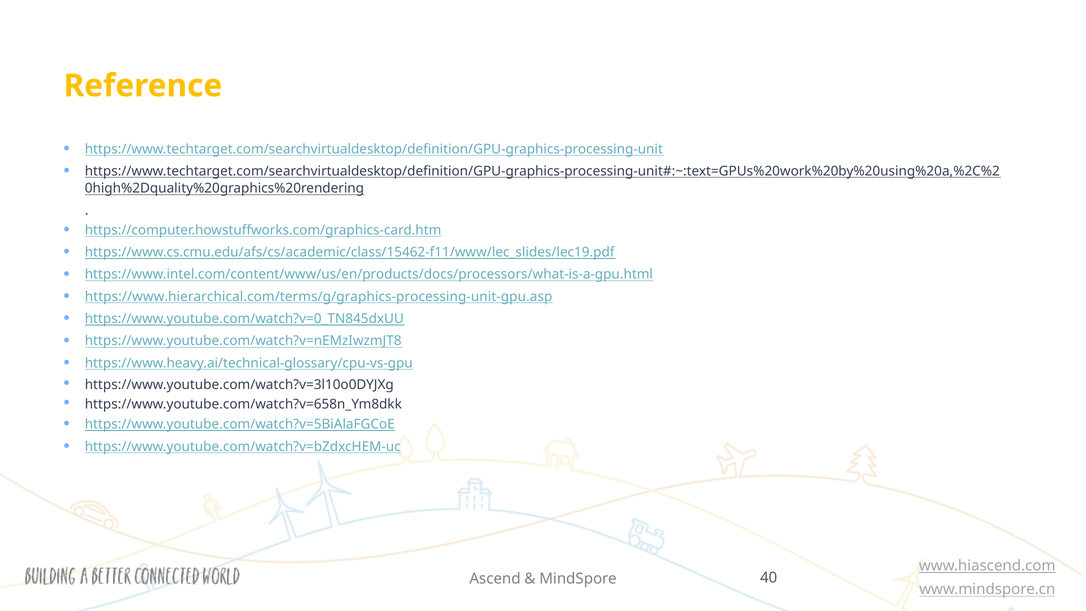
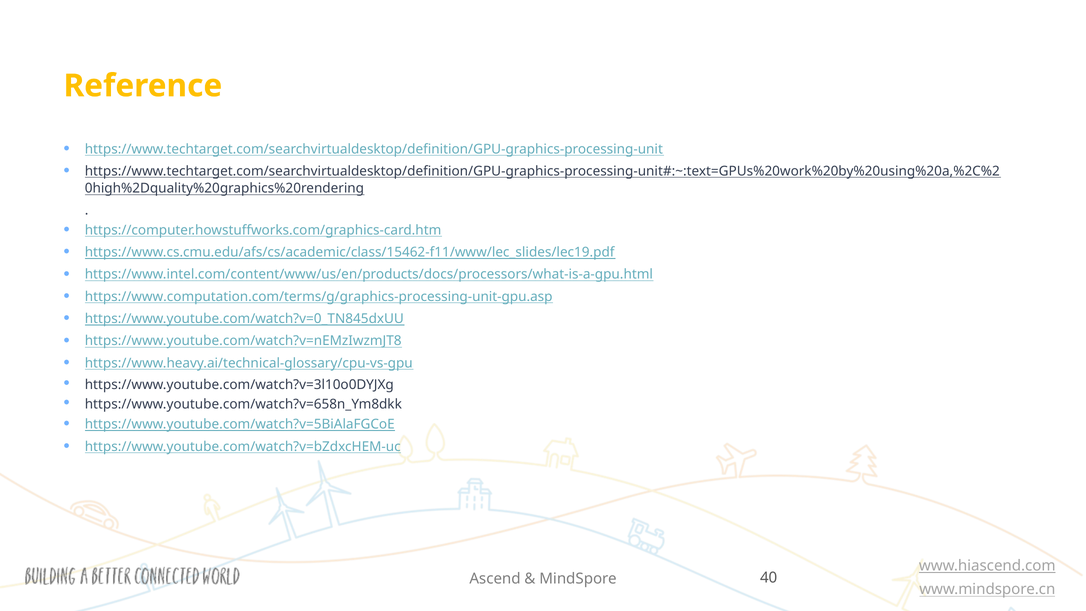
https://www.hierarchical.com/terms/g/graphics-processing-unit-gpu.asp: https://www.hierarchical.com/terms/g/graphics-processing-unit-gpu.asp -> https://www.computation.com/terms/g/graphics-processing-unit-gpu.asp
